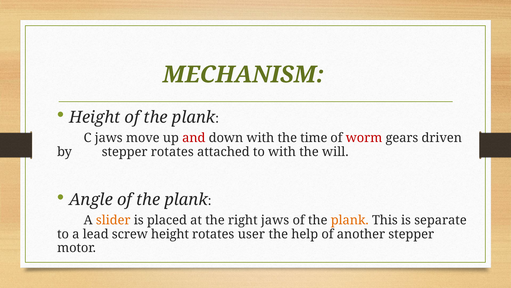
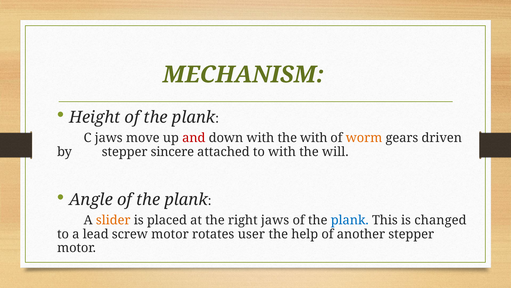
the time: time -> with
worm colour: red -> orange
stepper rotates: rotates -> sincere
plank at (350, 220) colour: orange -> blue
separate: separate -> changed
screw height: height -> motor
